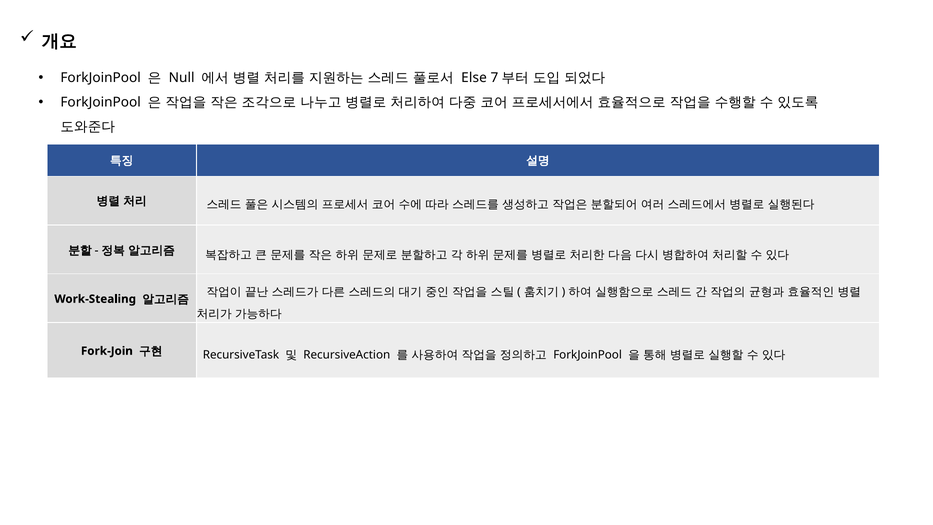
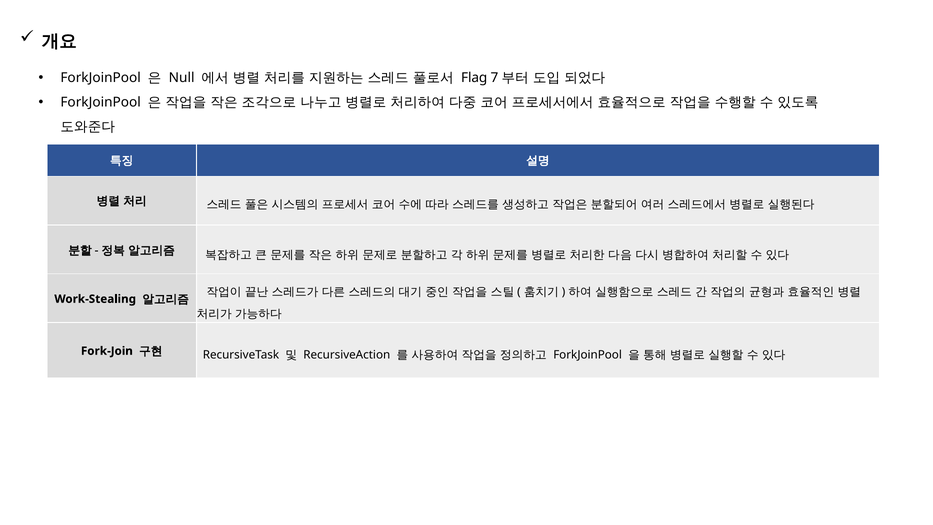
Else: Else -> Flag
